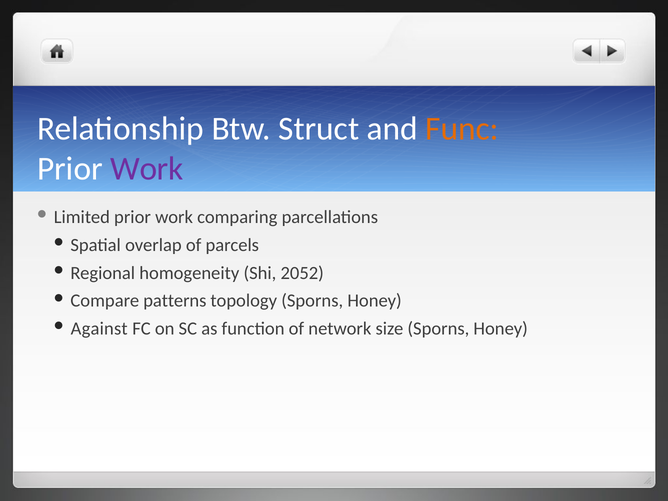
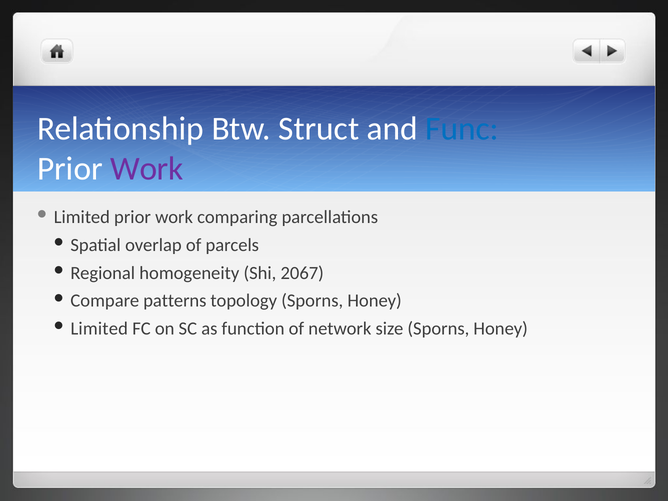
Func colour: orange -> blue
2052: 2052 -> 2067
Against at (99, 329): Against -> Limited
